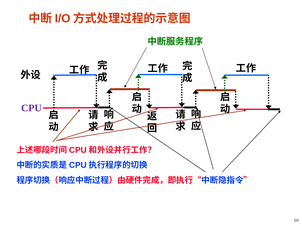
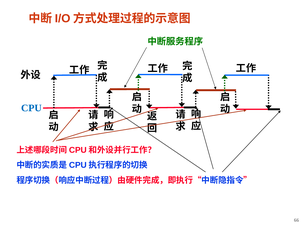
CPU colour: purple -> blue
